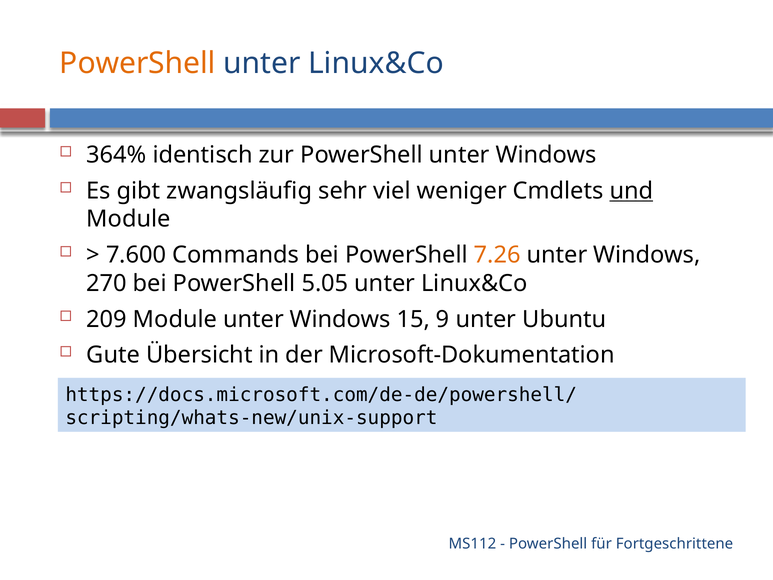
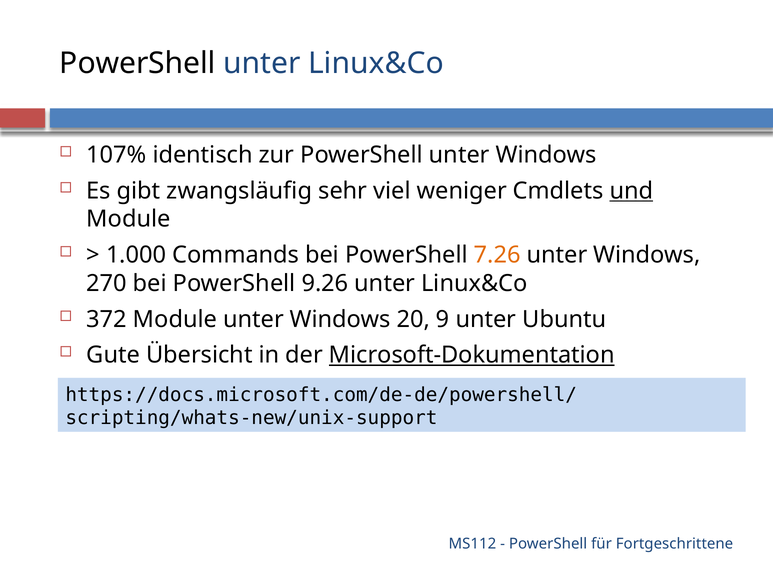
PowerShell at (137, 63) colour: orange -> black
364%: 364% -> 107%
7.600: 7.600 -> 1.000
5.05: 5.05 -> 9.26
209: 209 -> 372
15: 15 -> 20
Microsoft-Dokumentation underline: none -> present
